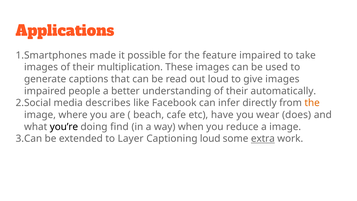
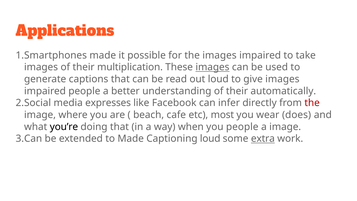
the feature: feature -> images
images at (212, 67) underline: none -> present
describes: describes -> expresses
the at (312, 103) colour: orange -> red
have: have -> most
doing find: find -> that
you reduce: reduce -> people
to Layer: Layer -> Made
